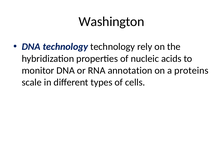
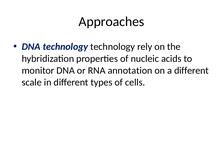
Washington: Washington -> Approaches
a proteins: proteins -> different
